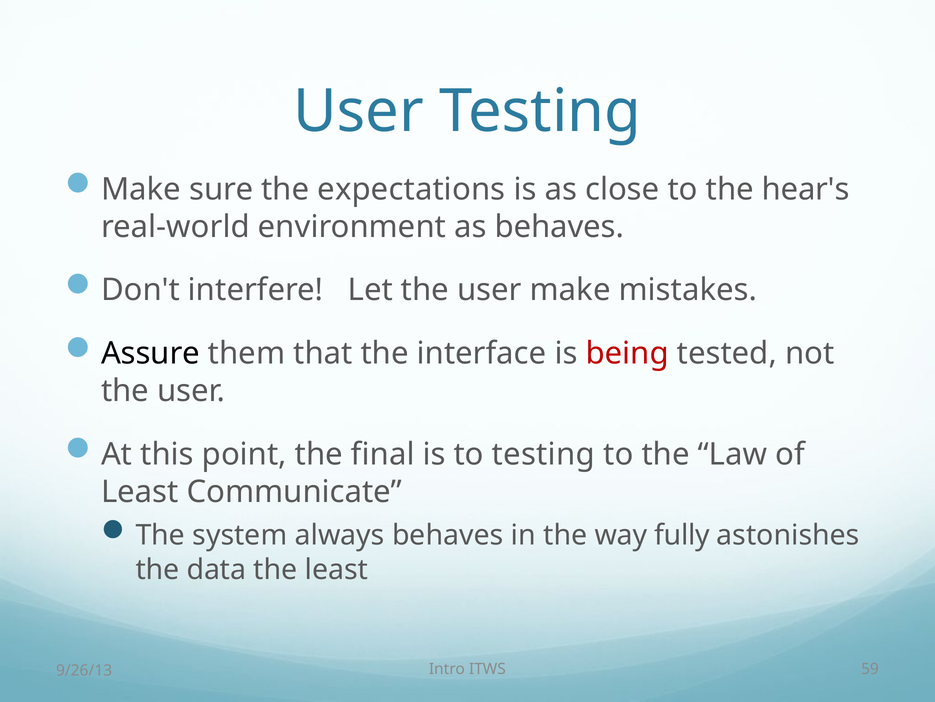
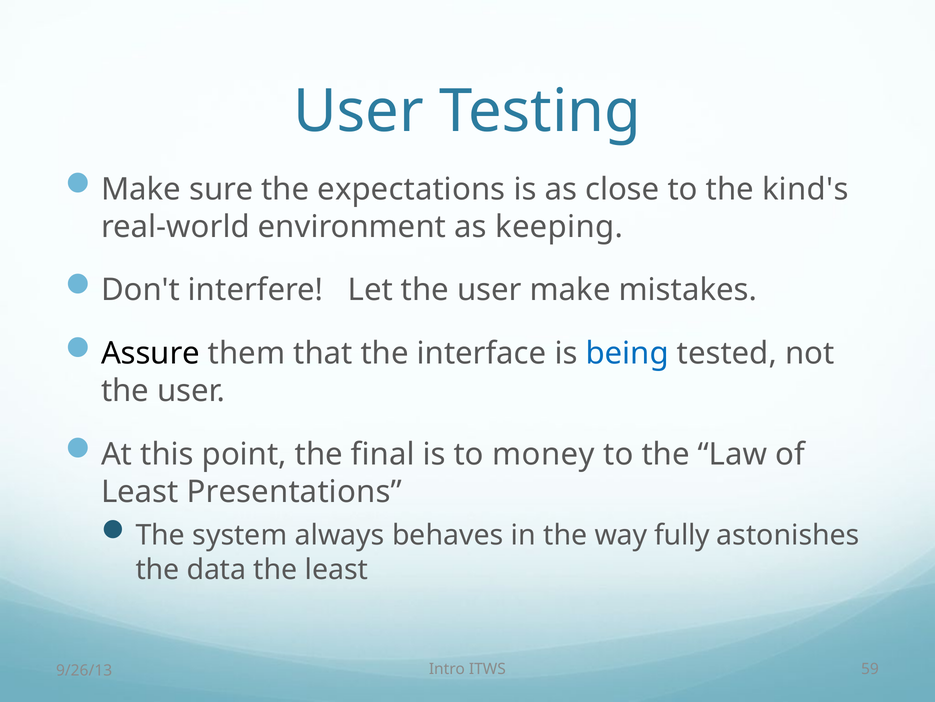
hear's: hear's -> kind's
as behaves: behaves -> keeping
being colour: red -> blue
to testing: testing -> money
Communicate: Communicate -> Presentations
